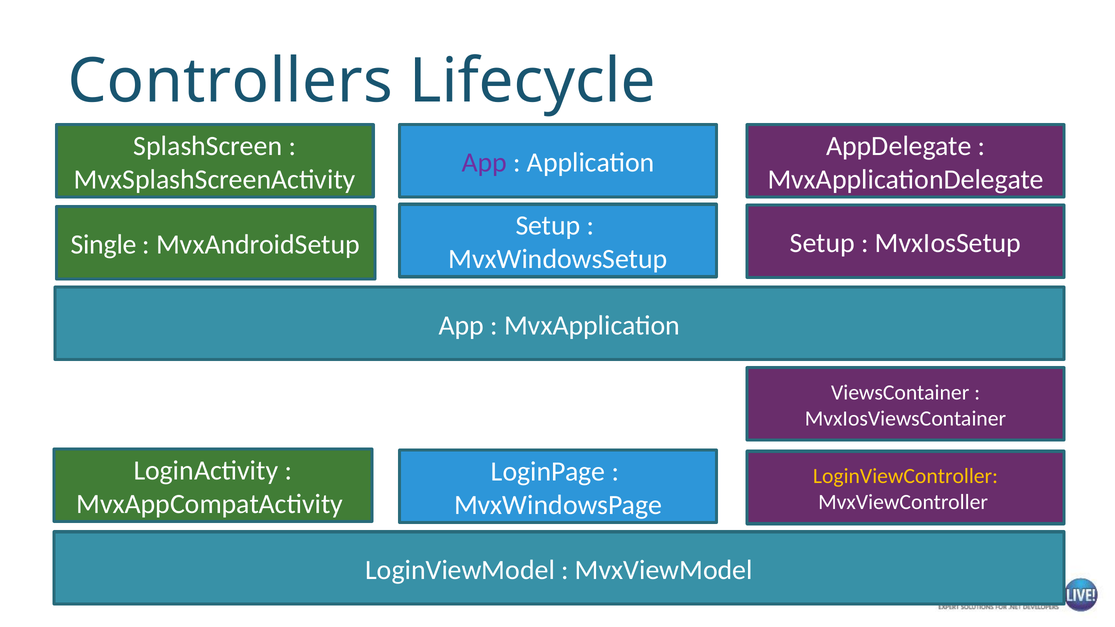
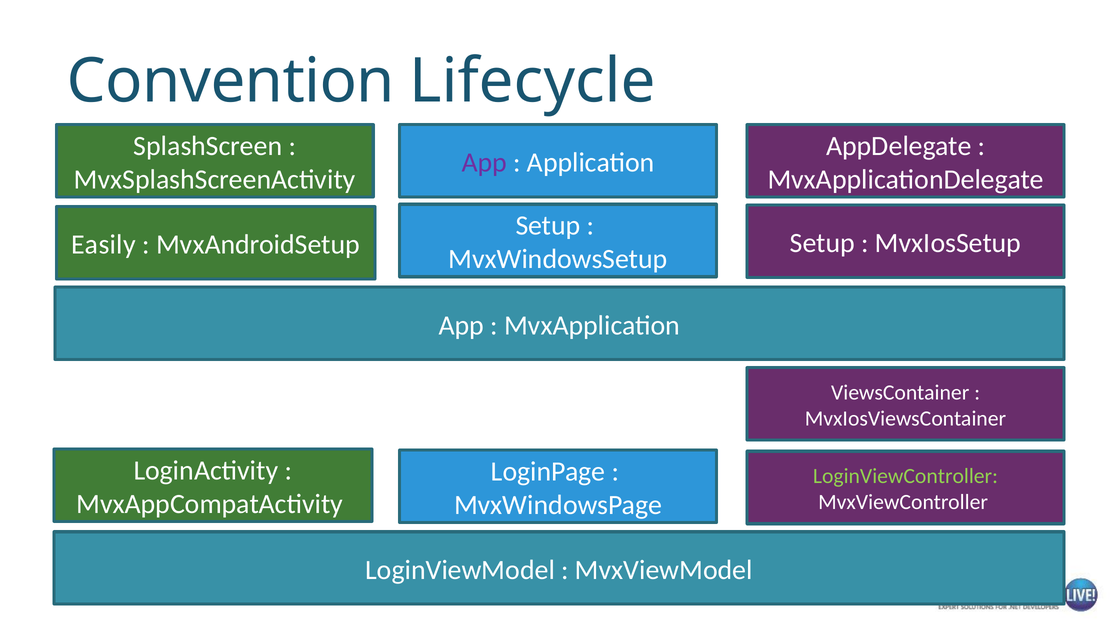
Controllers: Controllers -> Convention
Single: Single -> Easily
LoginViewController colour: yellow -> light green
